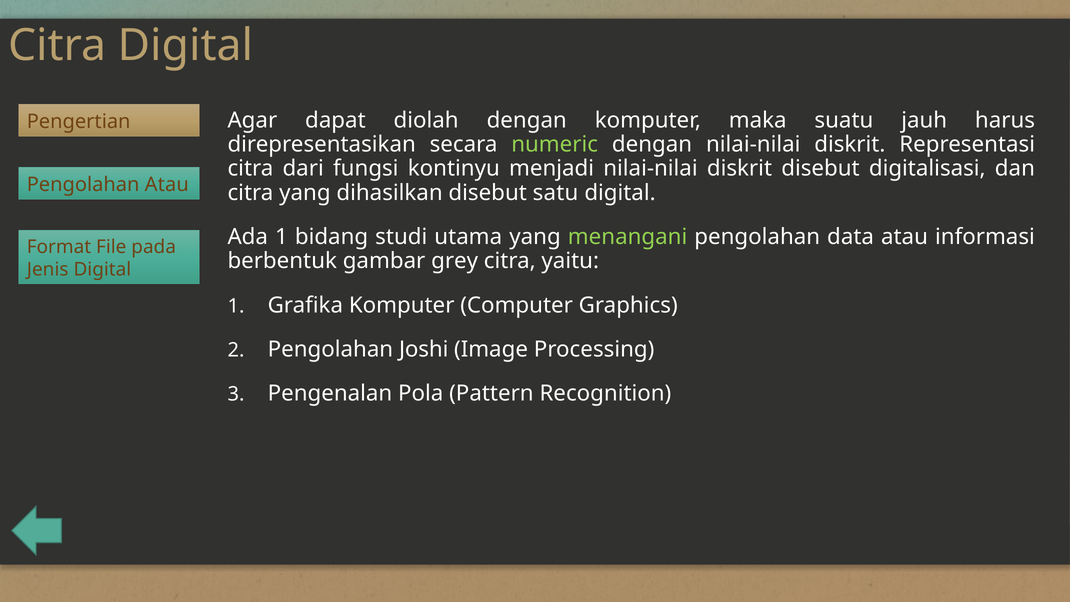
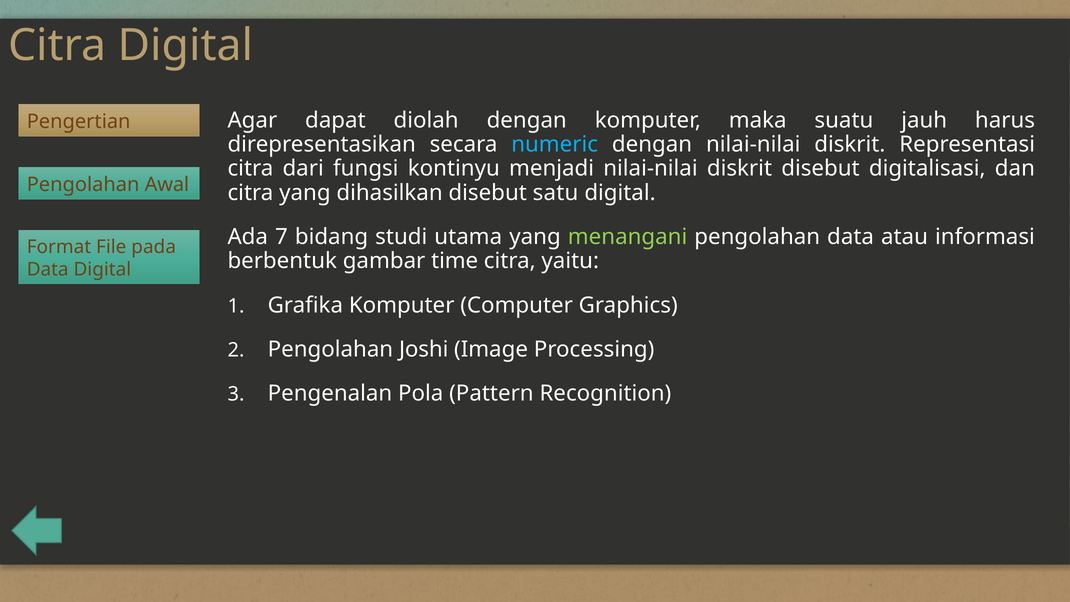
numeric colour: light green -> light blue
Pengolahan Atau: Atau -> Awal
Ada 1: 1 -> 7
grey: grey -> time
Jenis at (48, 270): Jenis -> Data
